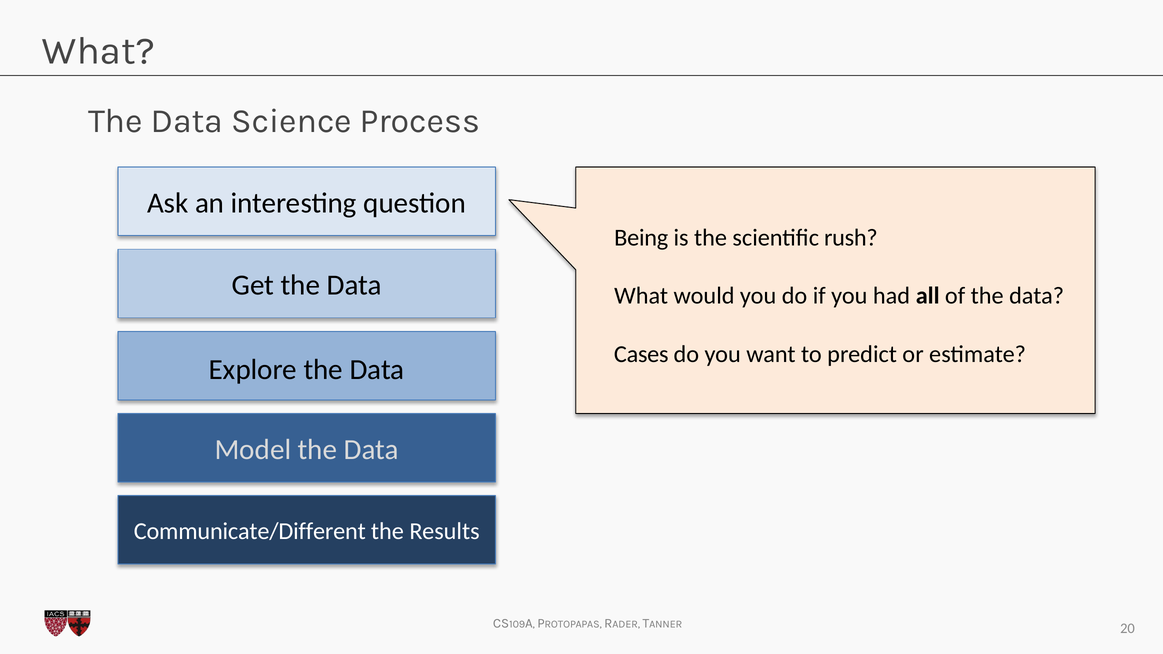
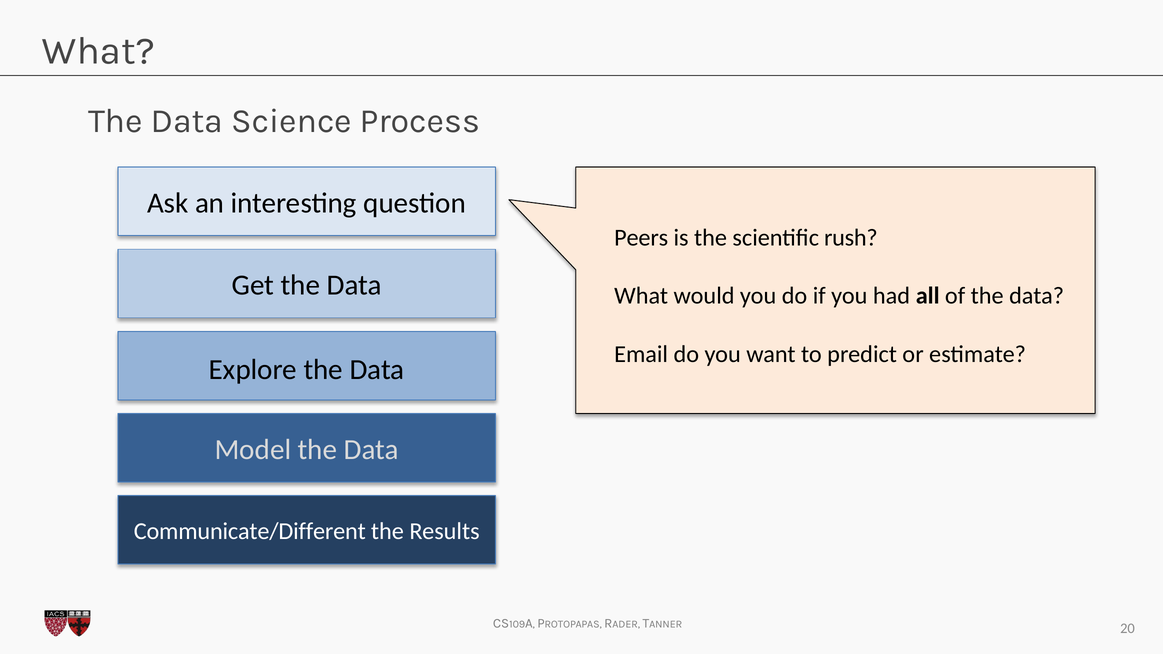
Being: Being -> Peers
Cases: Cases -> Email
